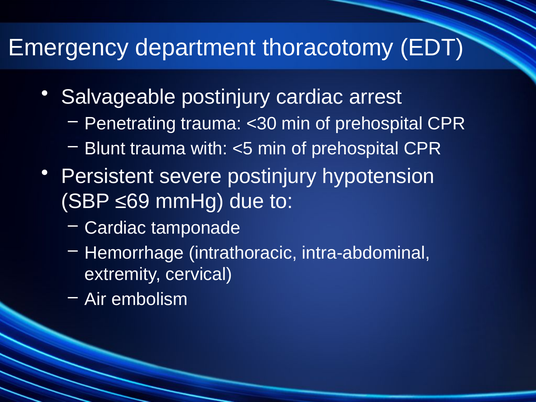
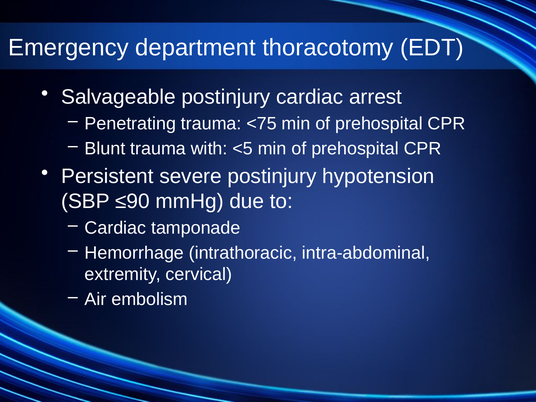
<30: <30 -> <75
≤69: ≤69 -> ≤90
